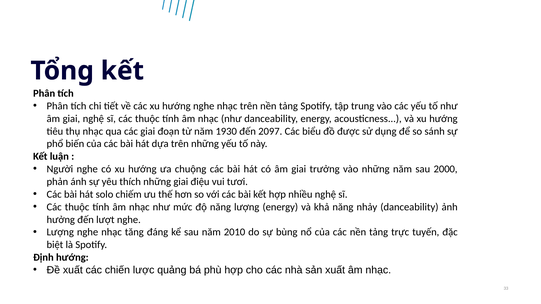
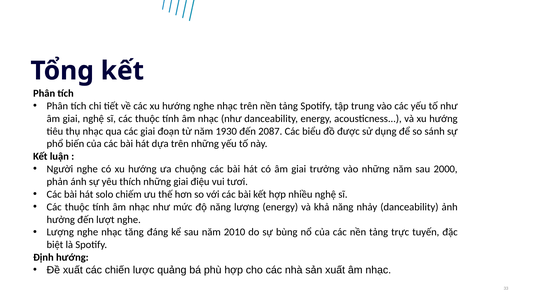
2097: 2097 -> 2087
